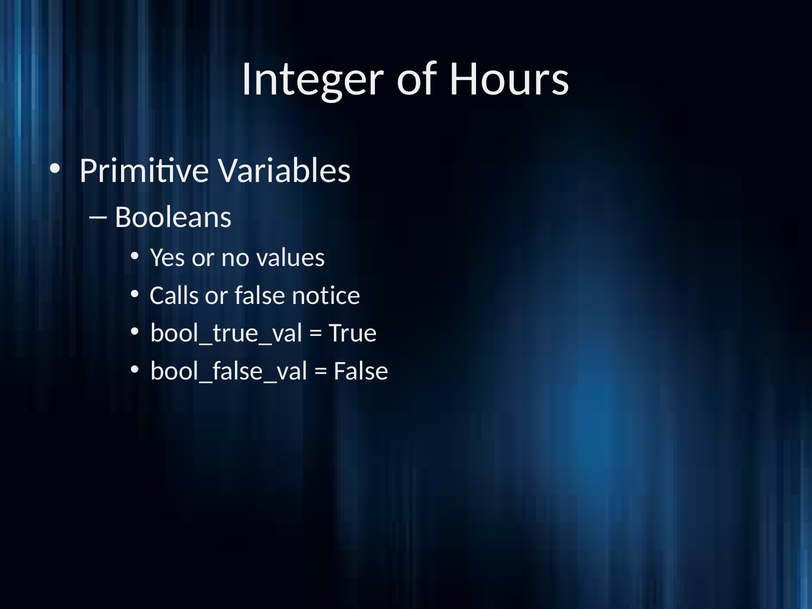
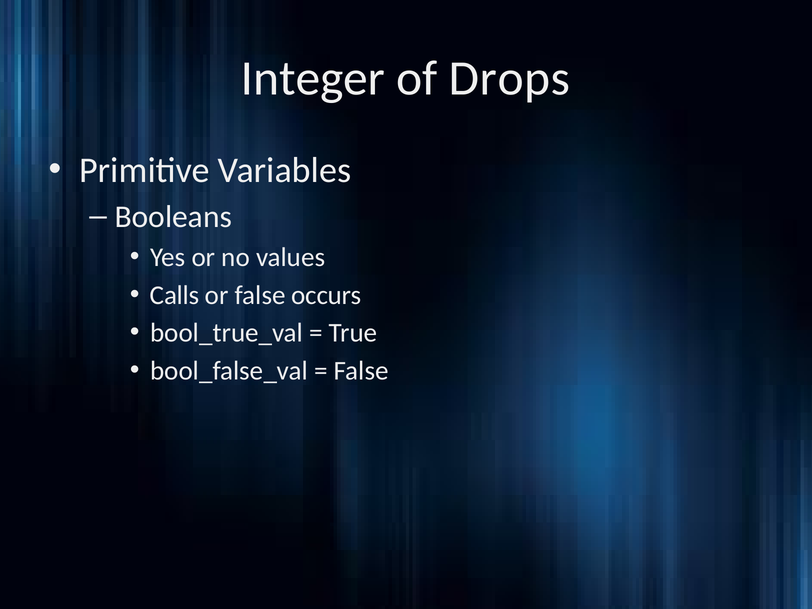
Hours: Hours -> Drops
notice: notice -> occurs
